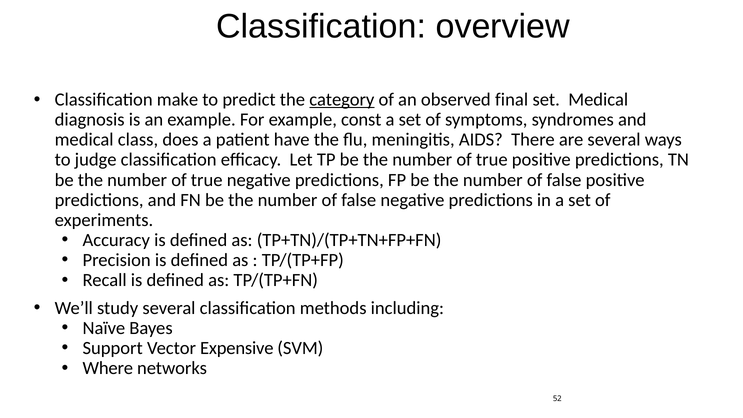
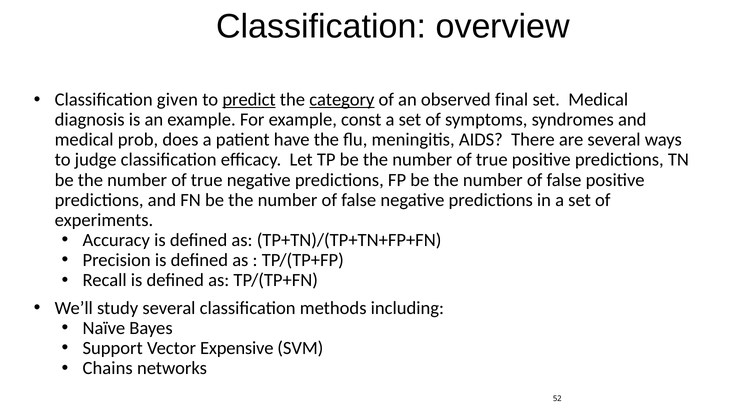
make: make -> given
predict underline: none -> present
class: class -> prob
Where: Where -> Chains
